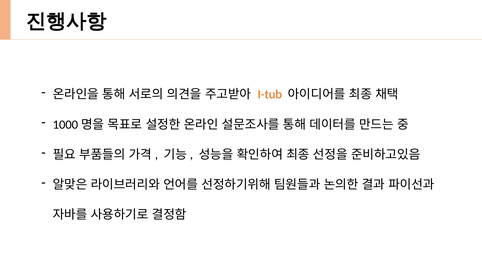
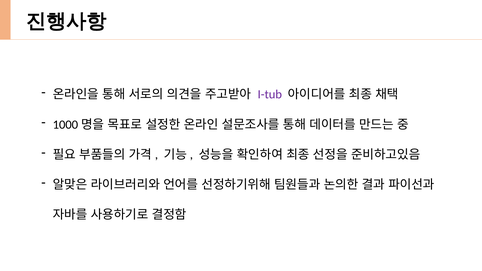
I-tub colour: orange -> purple
